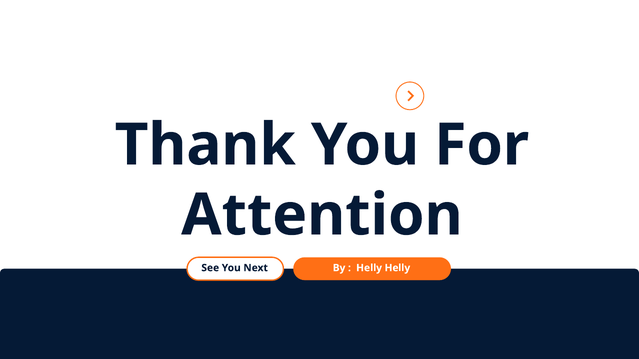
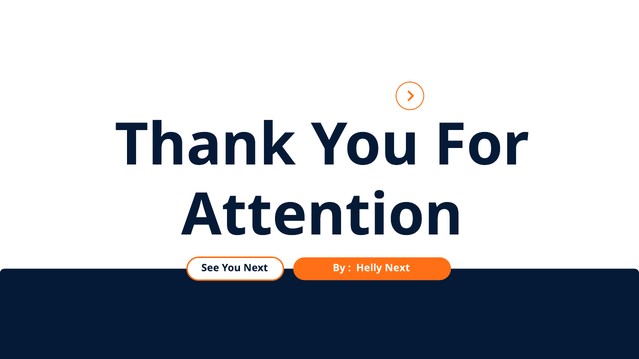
Helly Helly: Helly -> Next
